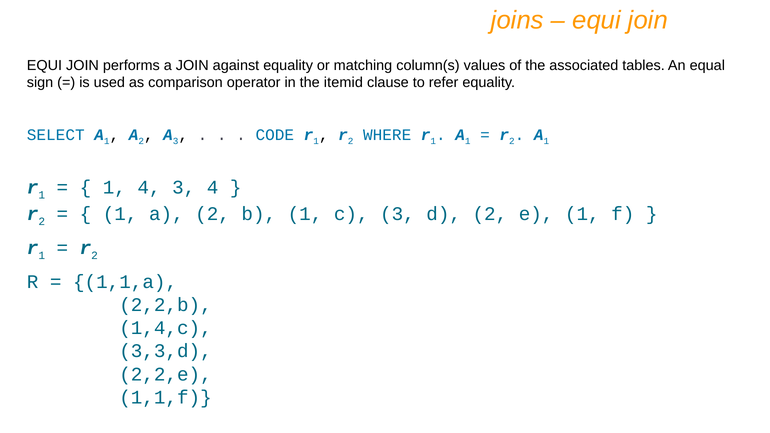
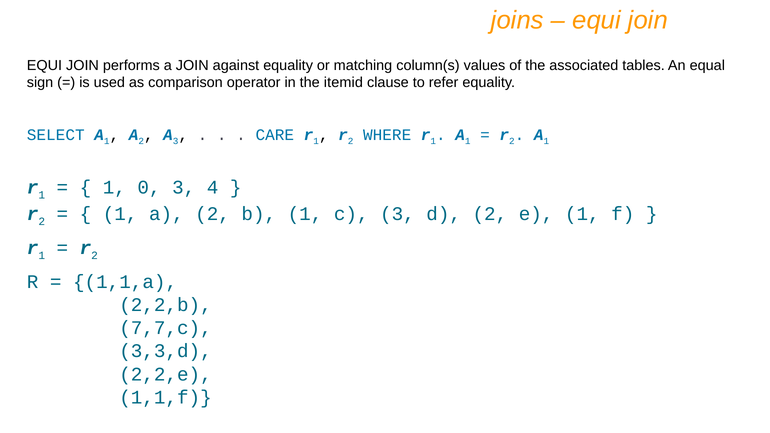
CODE: CODE -> CARE
1 4: 4 -> 0
1,4,c: 1,4,c -> 7,7,c
